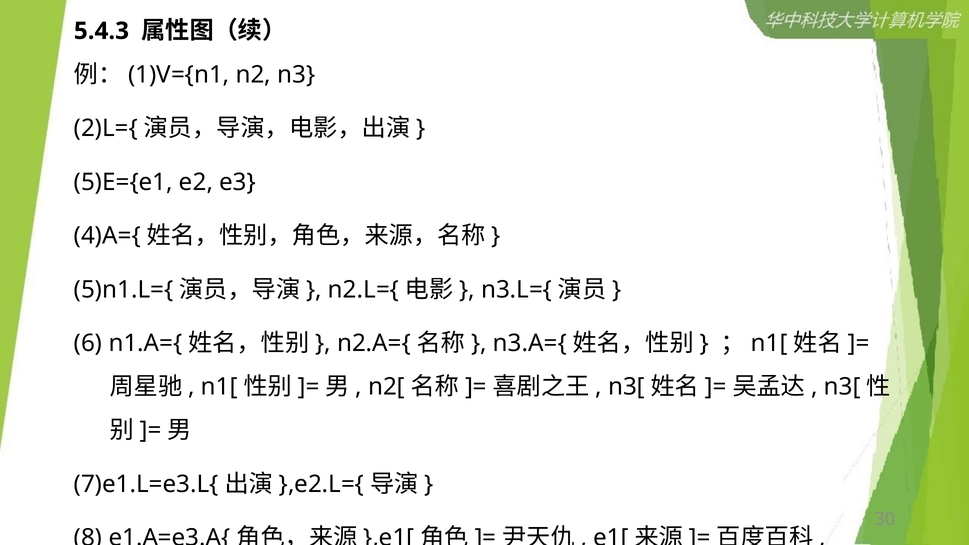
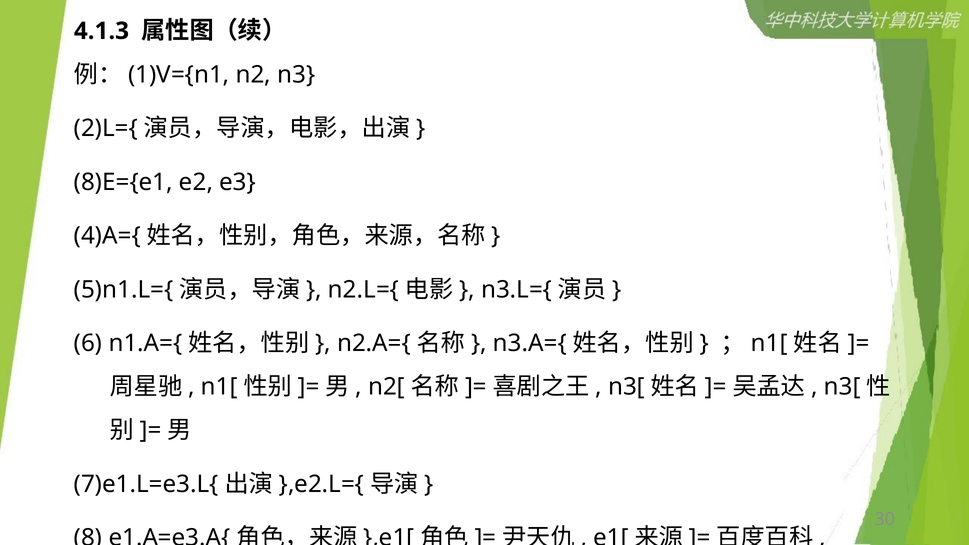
5.4.3: 5.4.3 -> 4.1.3
5)E={e1: 5)E={e1 -> 8)E={e1
